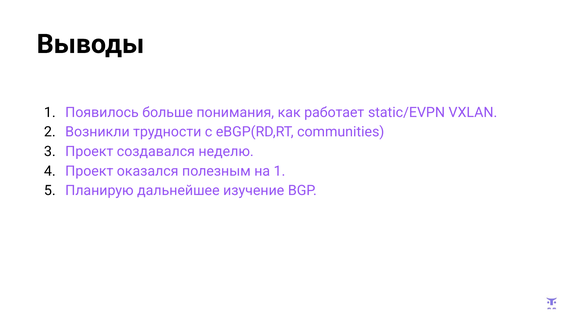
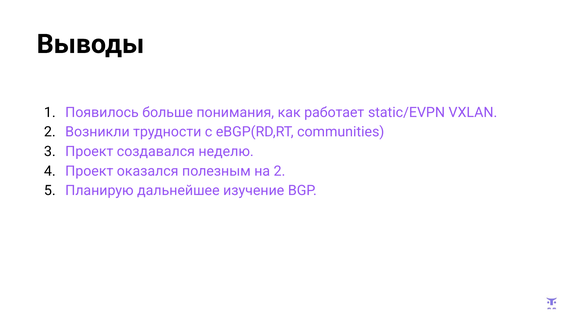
на 1: 1 -> 2
